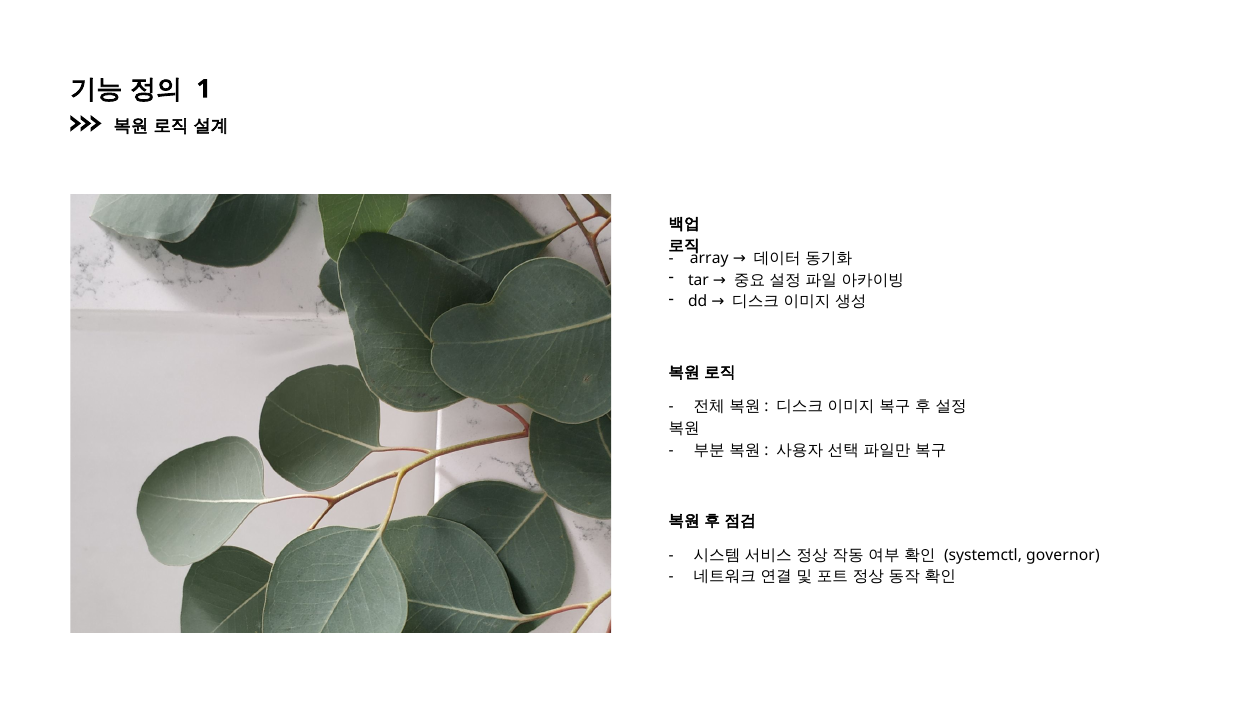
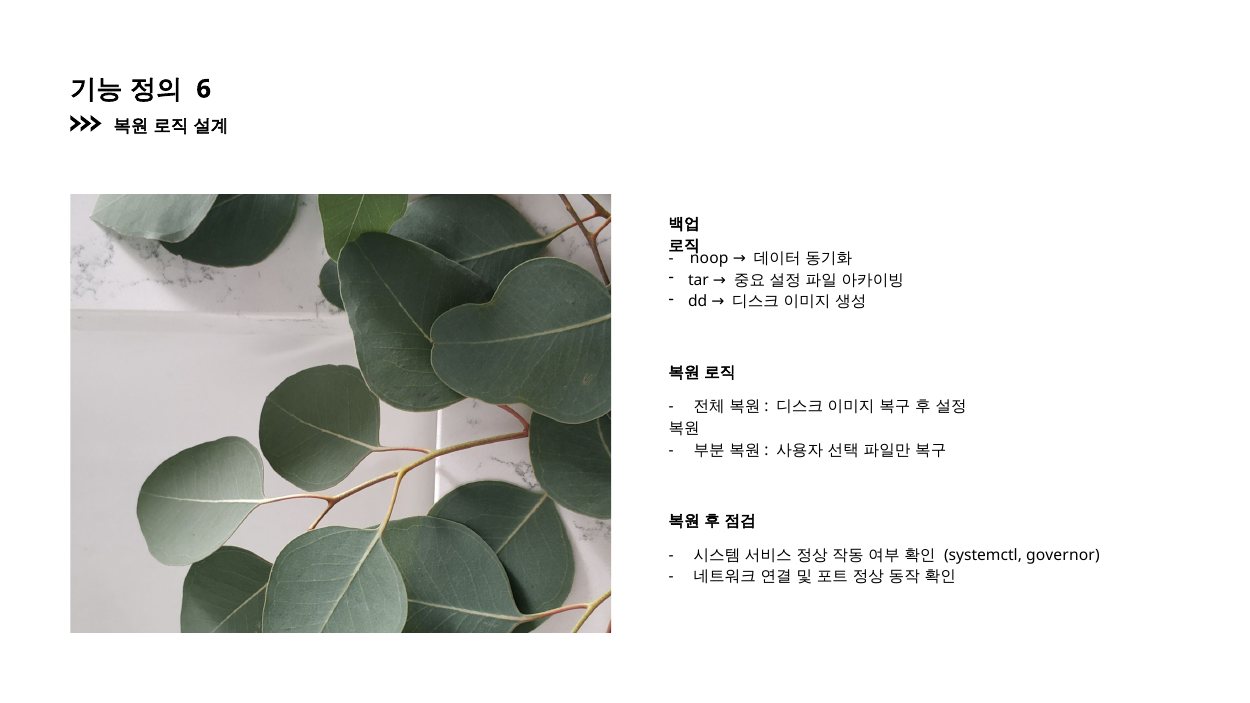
1: 1 -> 6
array: array -> noop
